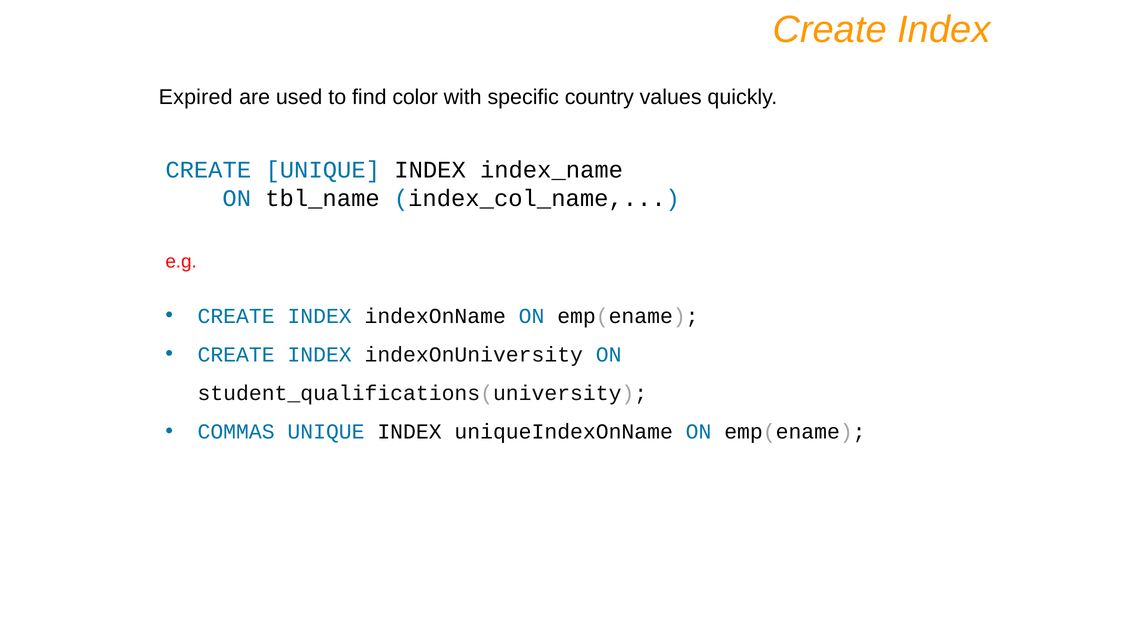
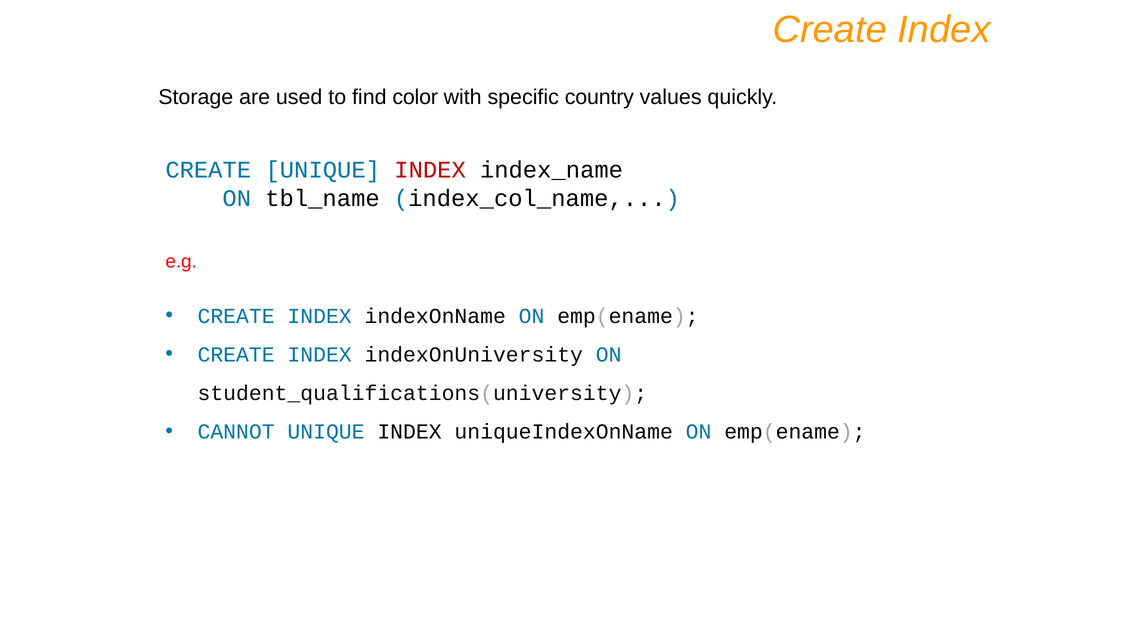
Expired: Expired -> Storage
INDEX at (430, 170) colour: black -> red
COMMAS: COMMAS -> CANNOT
